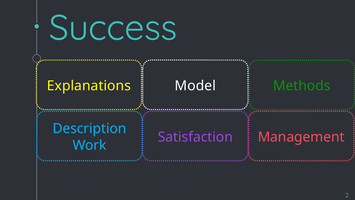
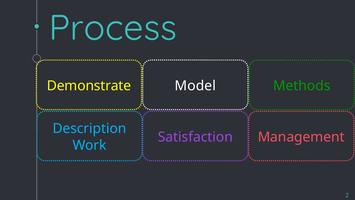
Success: Success -> Process
Explanations: Explanations -> Demonstrate
